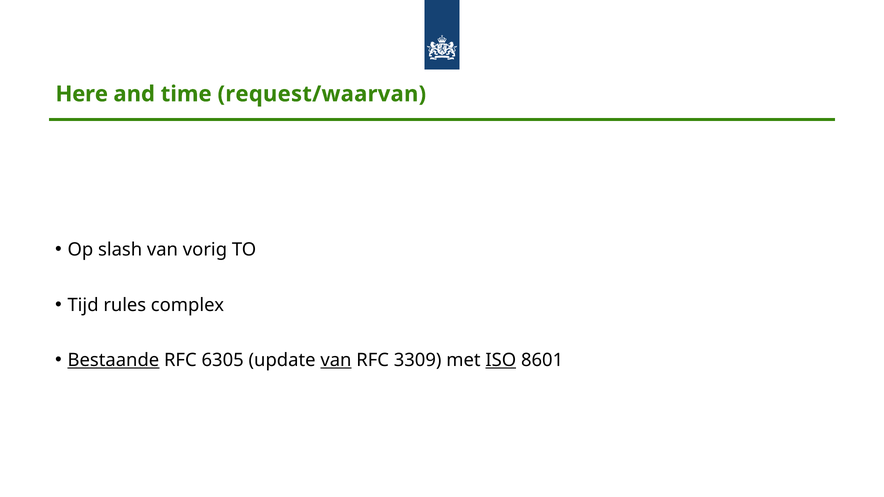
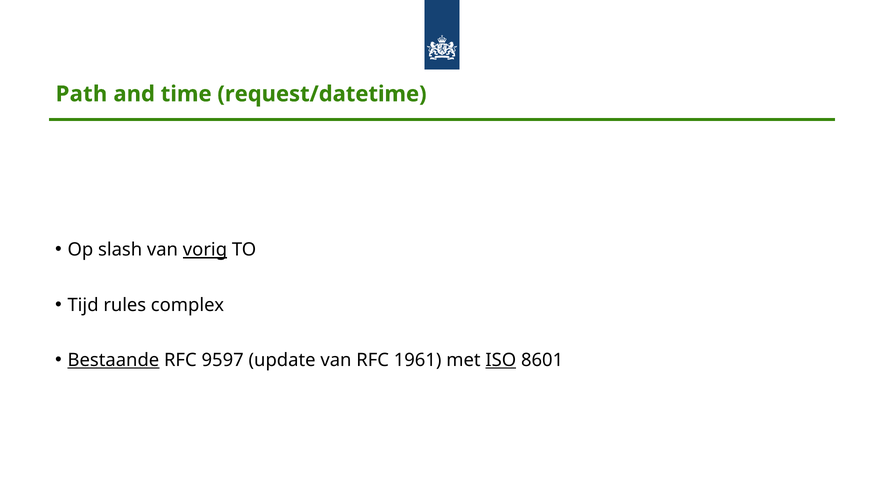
Here: Here -> Path
request/waarvan: request/waarvan -> request/datetime
vorig underline: none -> present
6305: 6305 -> 9597
van at (336, 360) underline: present -> none
3309: 3309 -> 1961
